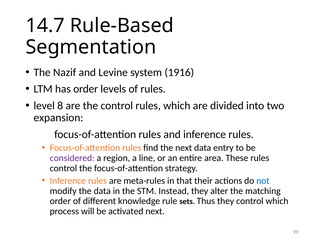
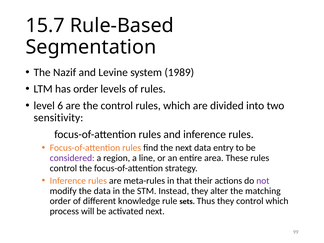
14.7: 14.7 -> 15.7
1916: 1916 -> 1989
8: 8 -> 6
expansion: expansion -> sensitivity
not colour: blue -> purple
